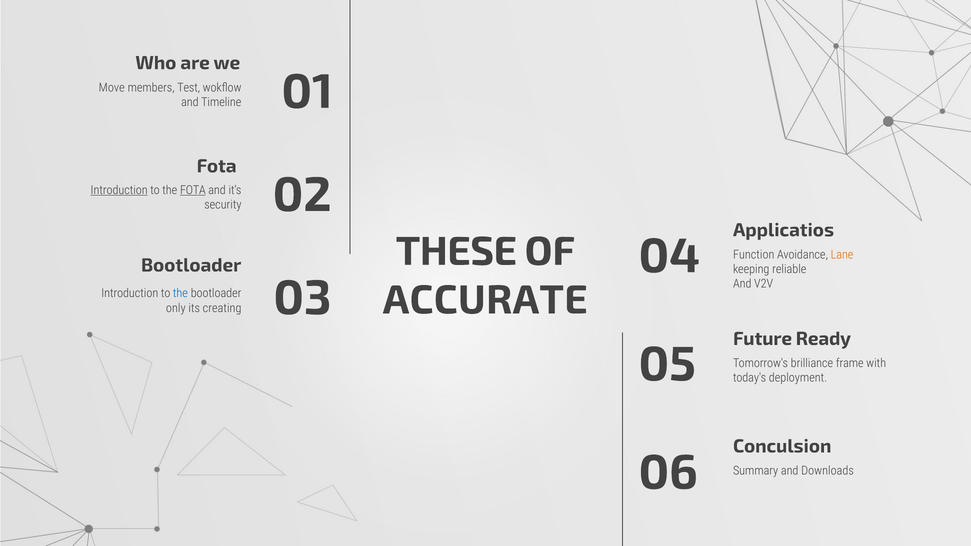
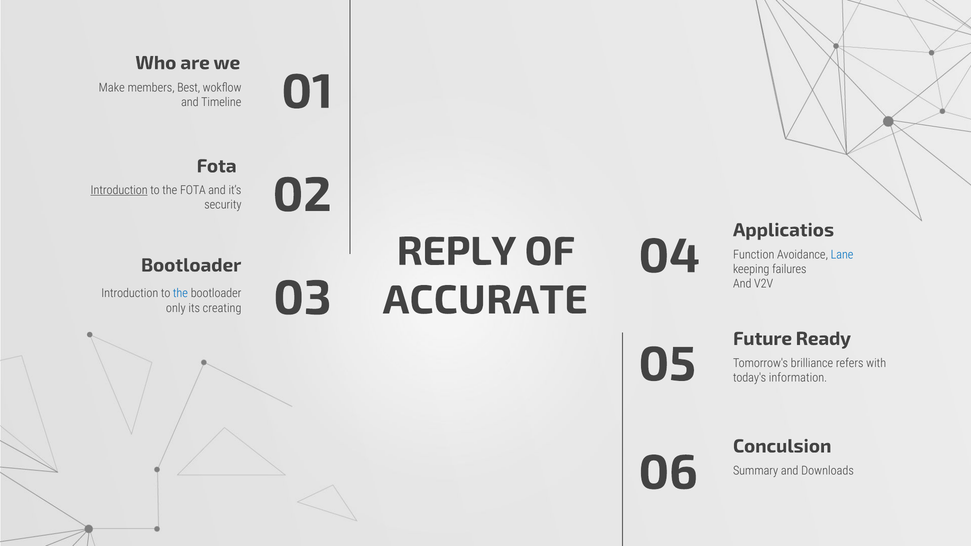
Move: Move -> Make
Test: Test -> Best
FOTA at (193, 190) underline: present -> none
THESE: THESE -> REPLY
Lane colour: orange -> blue
reliable: reliable -> failures
frame: frame -> refers
deployment: deployment -> information
